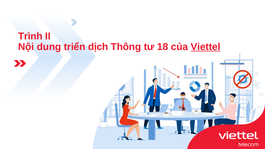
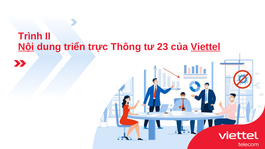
Nội underline: none -> present
dịch: dịch -> trực
18: 18 -> 23
